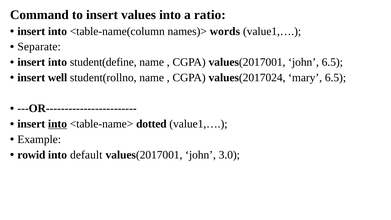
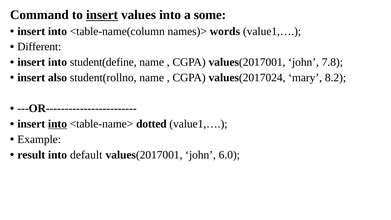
insert at (102, 15) underline: none -> present
ratio: ratio -> some
Separate: Separate -> Different
john 6.5: 6.5 -> 7.8
well: well -> also
mary 6.5: 6.5 -> 8.2
rowid: rowid -> result
3.0: 3.0 -> 6.0
